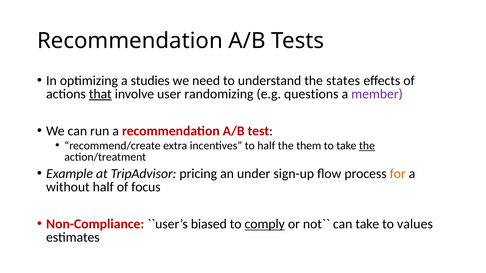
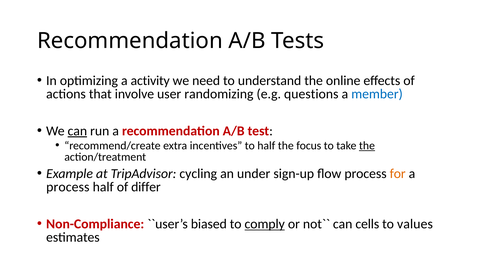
studies: studies -> activity
states: states -> online
that underline: present -> none
member colour: purple -> blue
can at (77, 131) underline: none -> present
them: them -> focus
pricing: pricing -> cycling
without at (68, 187): without -> process
focus: focus -> differ
can take: take -> cells
